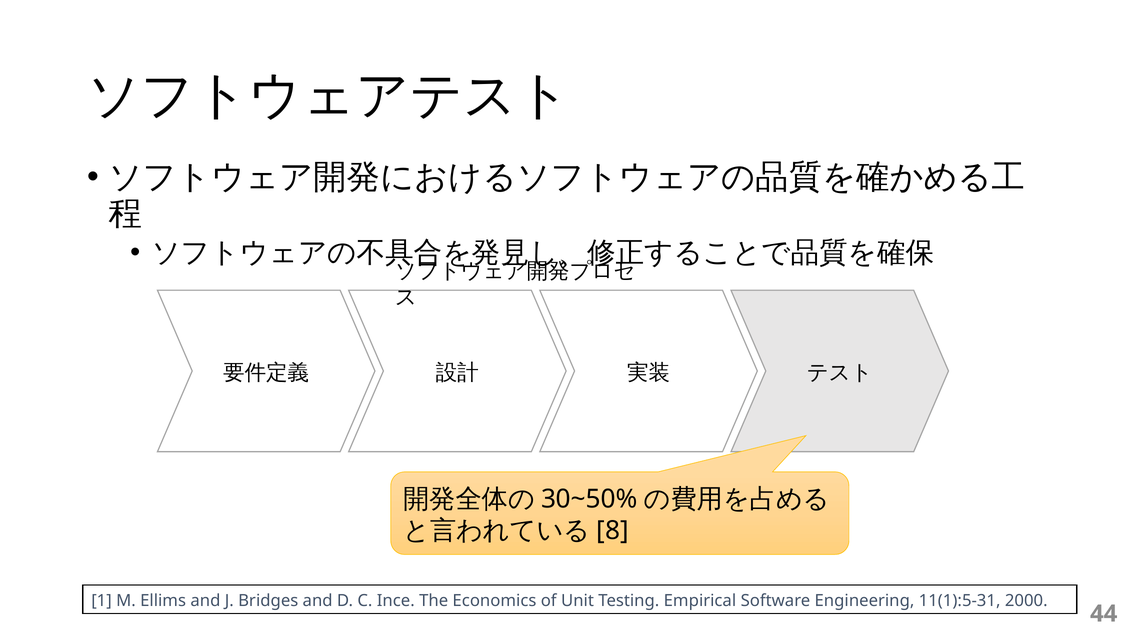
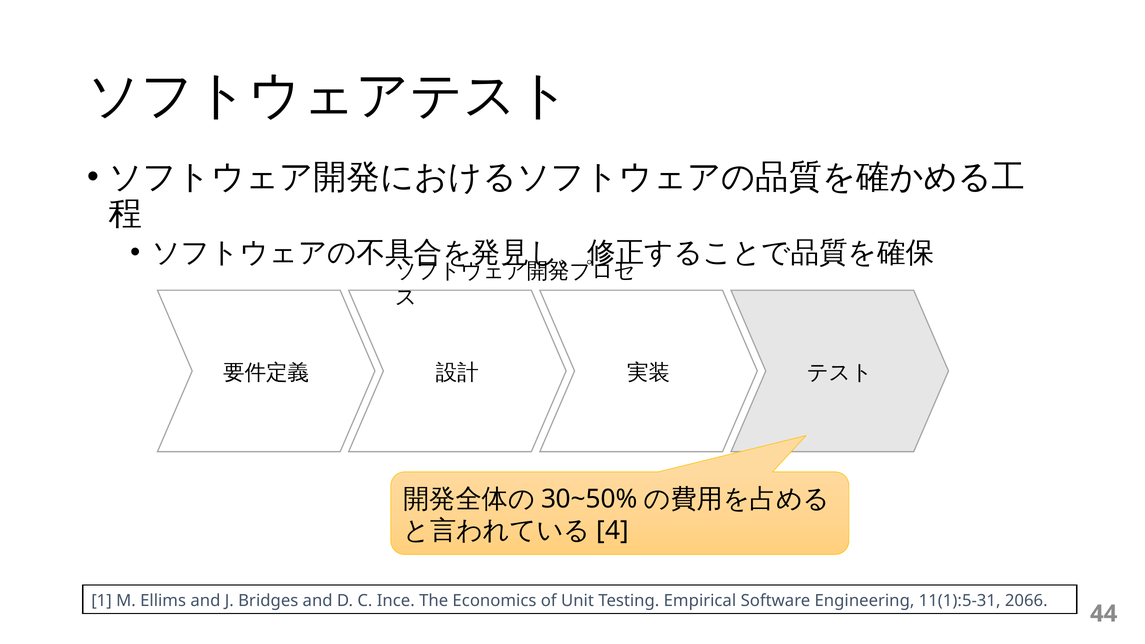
8: 8 -> 4
2000: 2000 -> 2066
